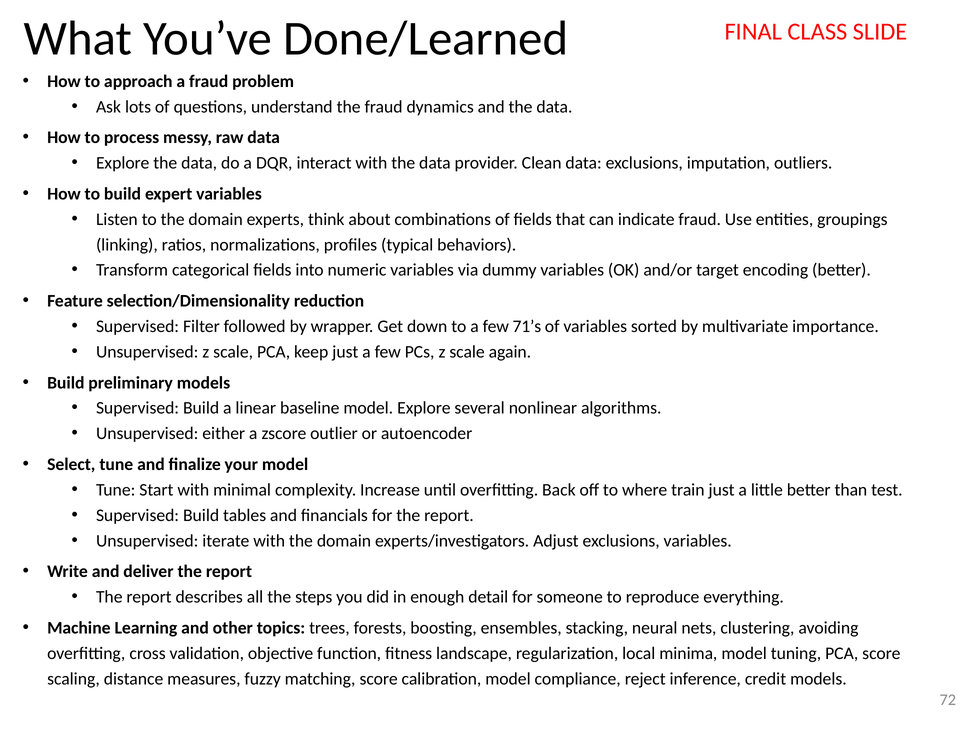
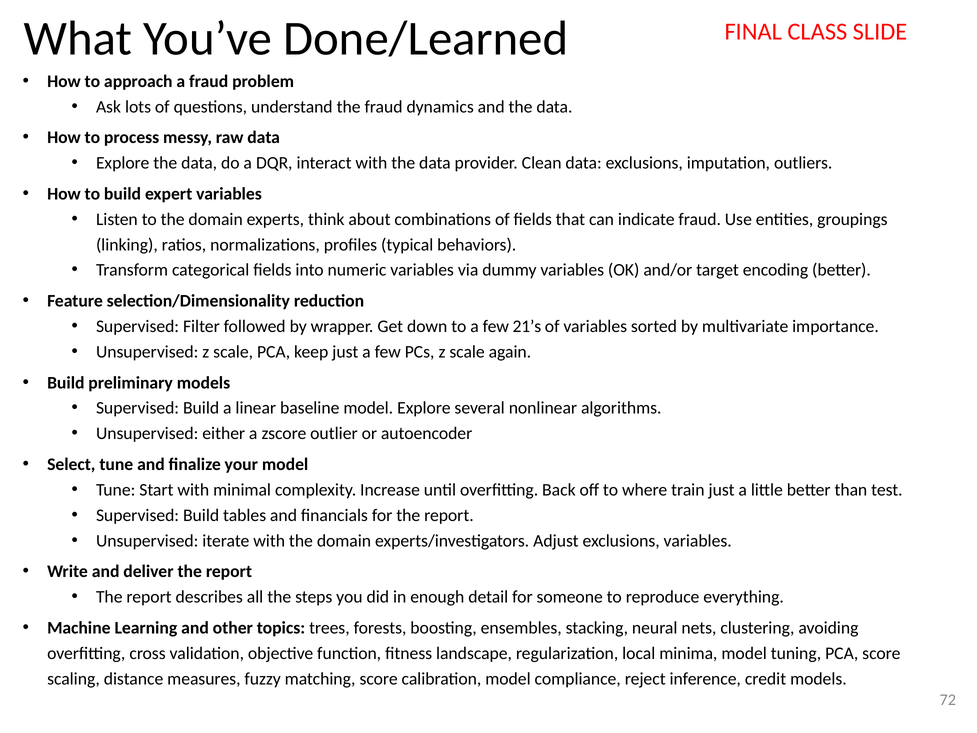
71’s: 71’s -> 21’s
